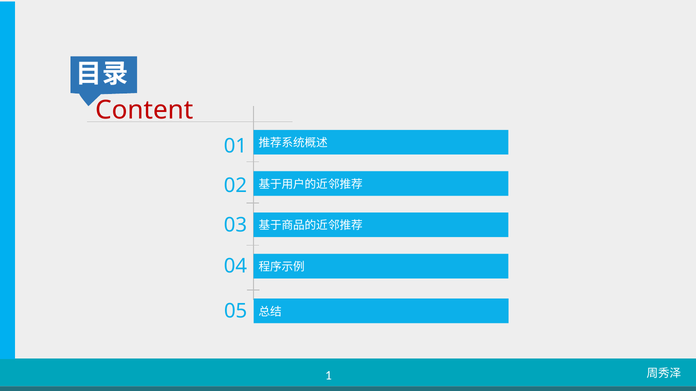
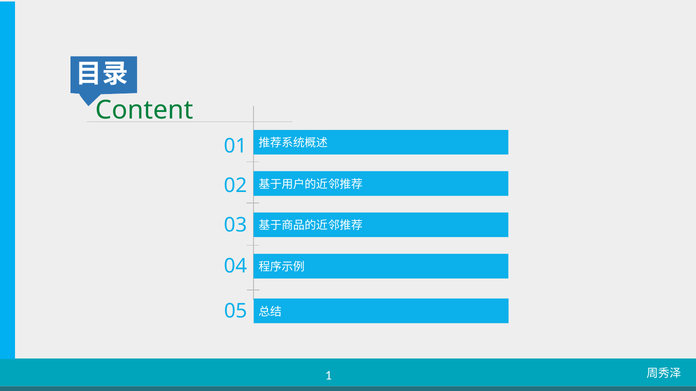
Content colour: red -> green
